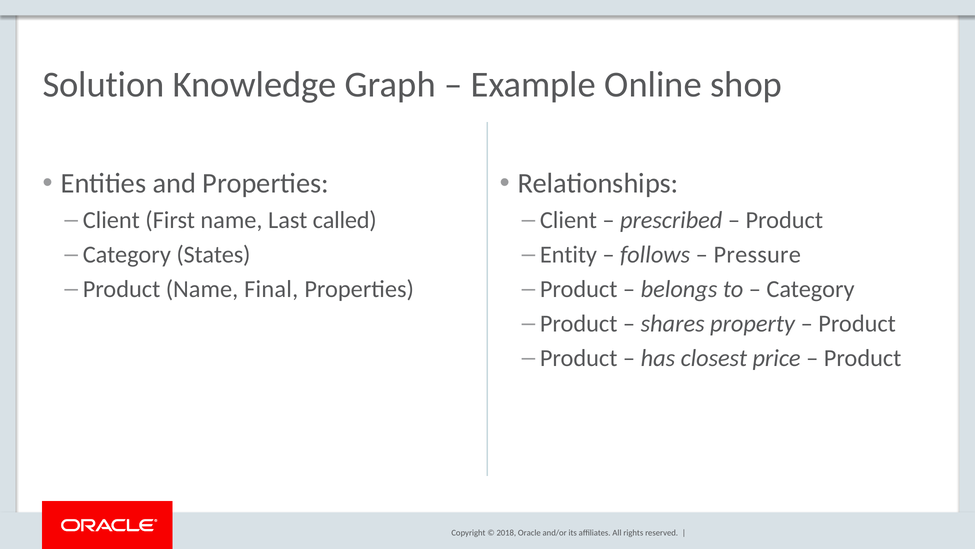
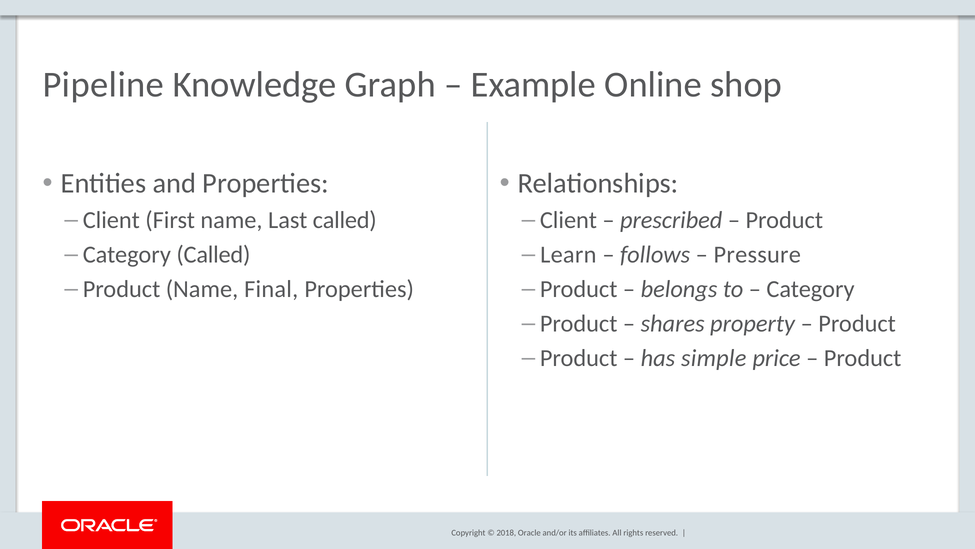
Solution: Solution -> Pipeline
Category States: States -> Called
Entity: Entity -> Learn
closest: closest -> simple
